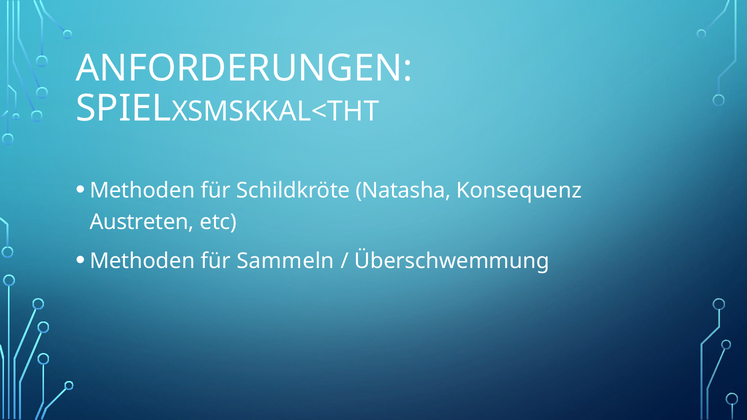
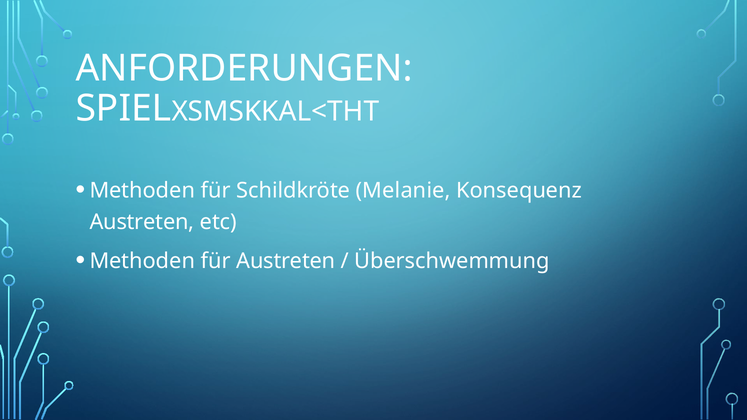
Natasha: Natasha -> Melanie
für Sammeln: Sammeln -> Austreten
